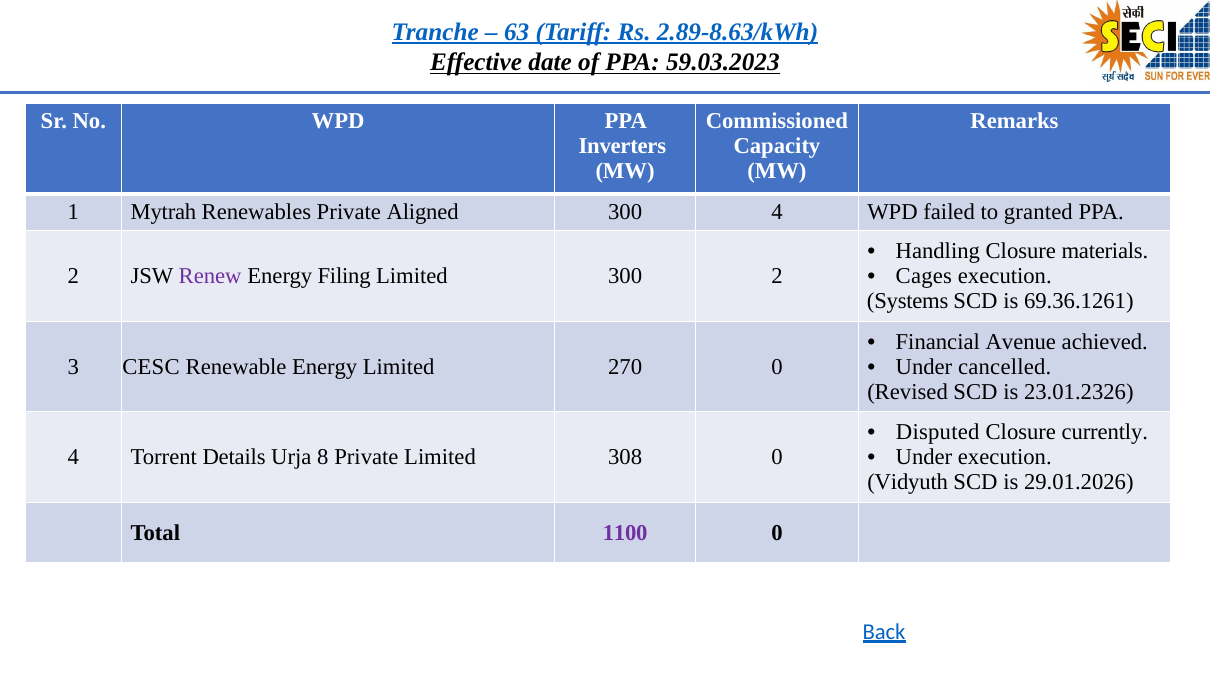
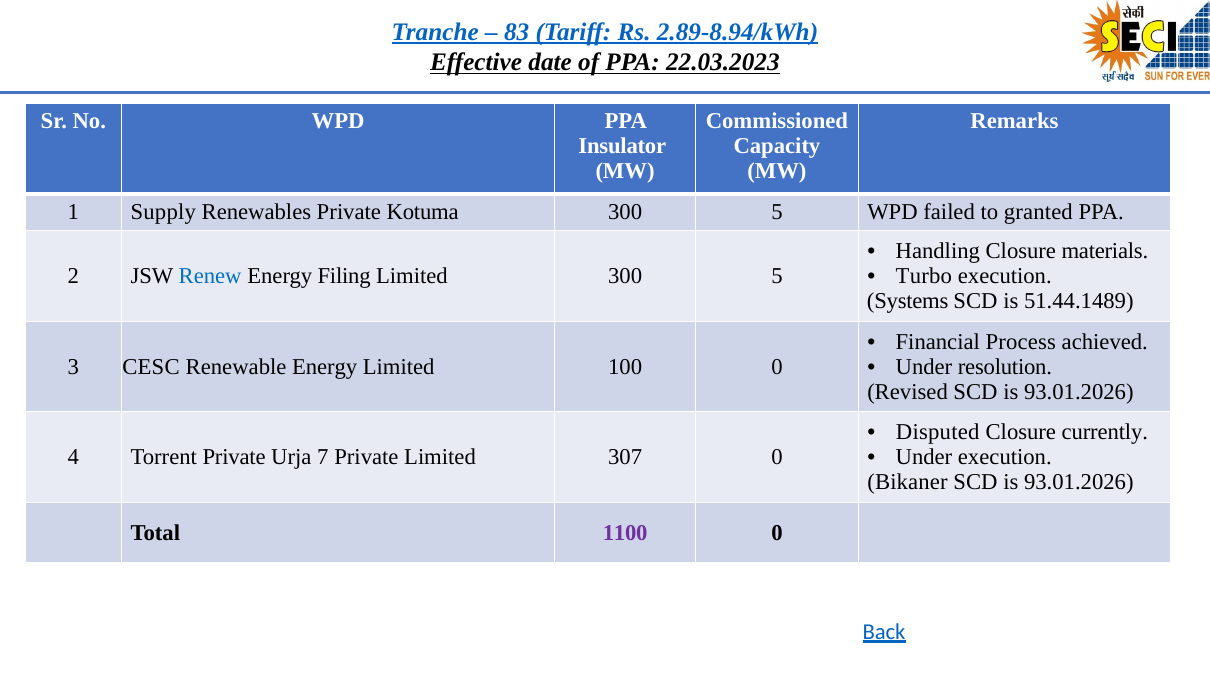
63: 63 -> 83
2.89-8.63/kWh: 2.89-8.63/kWh -> 2.89-8.94/kWh
59.03.2023: 59.03.2023 -> 22.03.2023
Inverters: Inverters -> Insulator
Mytrah: Mytrah -> Supply
Aligned: Aligned -> Kotuma
4 at (777, 213): 4 -> 5
Renew colour: purple -> blue
Limited 300 2: 2 -> 5
Cages: Cages -> Turbo
69.36.1261: 69.36.1261 -> 51.44.1489
Avenue: Avenue -> Process
270: 270 -> 100
cancelled: cancelled -> resolution
Revised SCD is 23.01.2326: 23.01.2326 -> 93.01.2026
Torrent Details: Details -> Private
8: 8 -> 7
308: 308 -> 307
Vidyuth: Vidyuth -> Bikaner
29.01.2026 at (1079, 483): 29.01.2026 -> 93.01.2026
